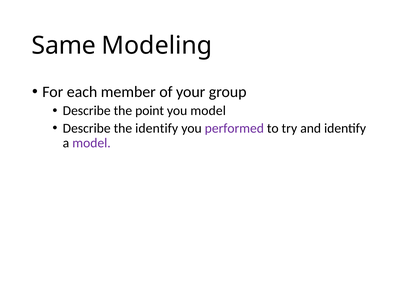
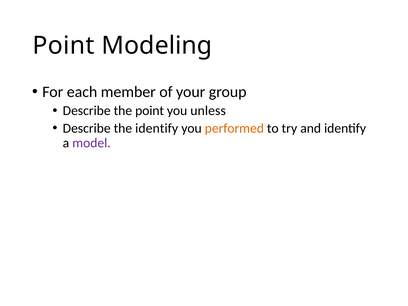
Same at (64, 46): Same -> Point
you model: model -> unless
performed colour: purple -> orange
